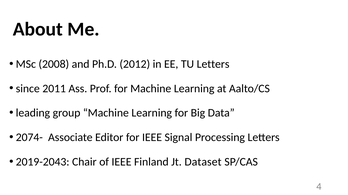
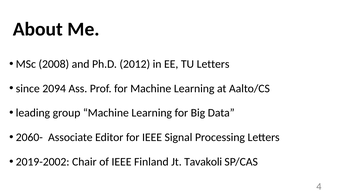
2011: 2011 -> 2094
2074-: 2074- -> 2060-
2019-2043: 2019-2043 -> 2019-2002
Dataset: Dataset -> Tavakoli
